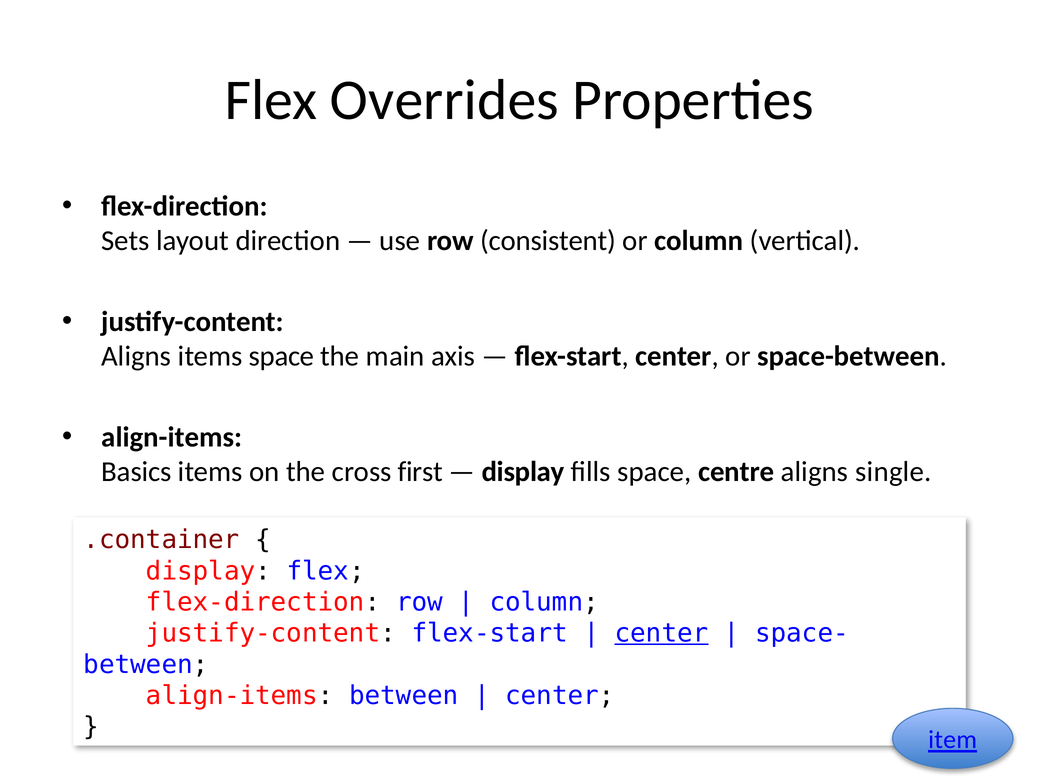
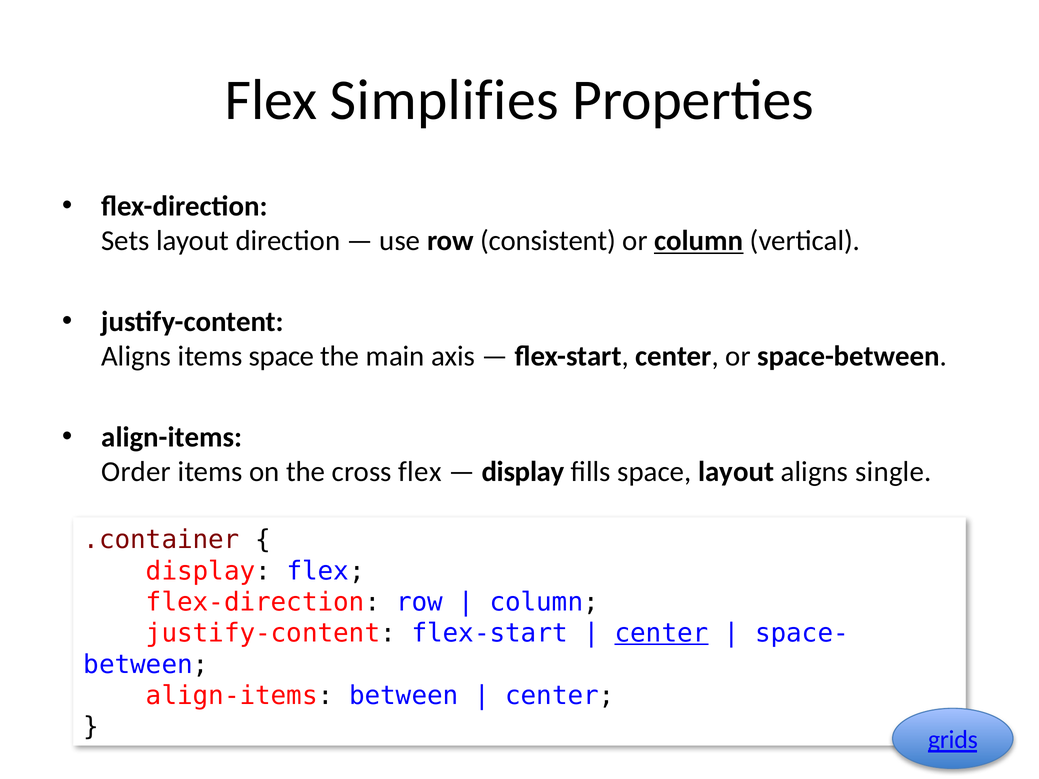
Overrides: Overrides -> Simplifies
column at (699, 241) underline: none -> present
Basics: Basics -> Order
cross first: first -> flex
space centre: centre -> layout
item: item -> grids
